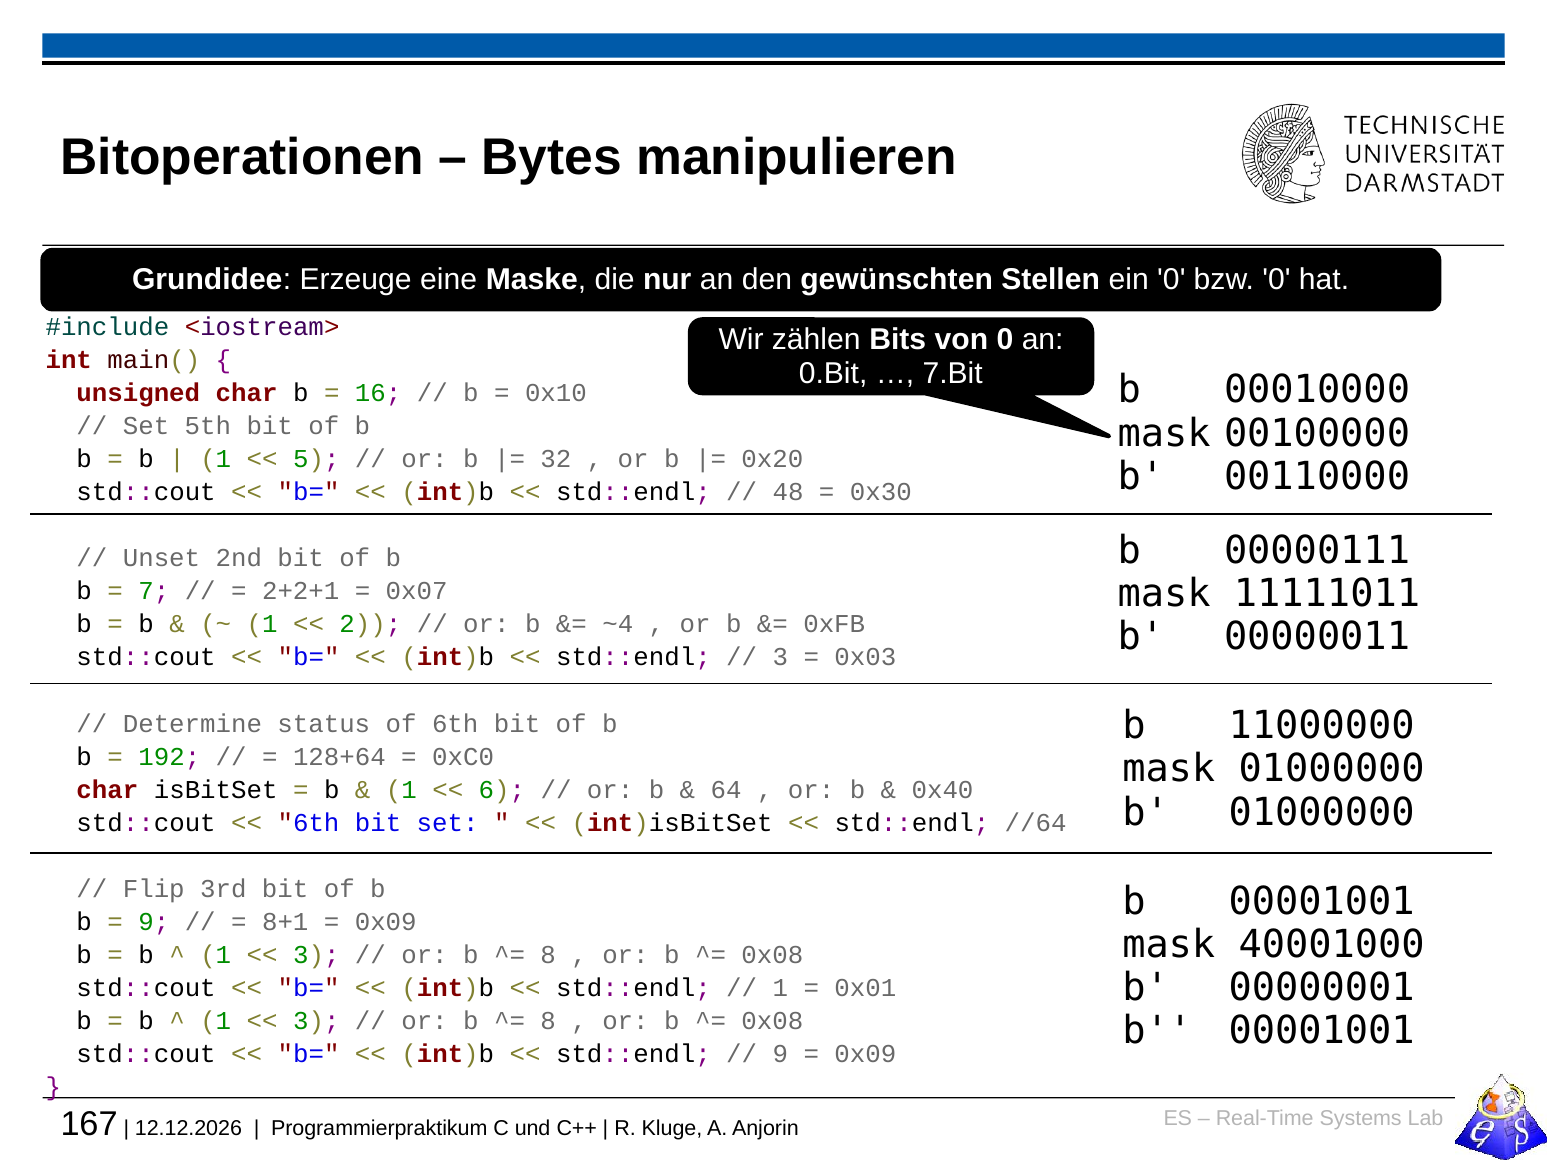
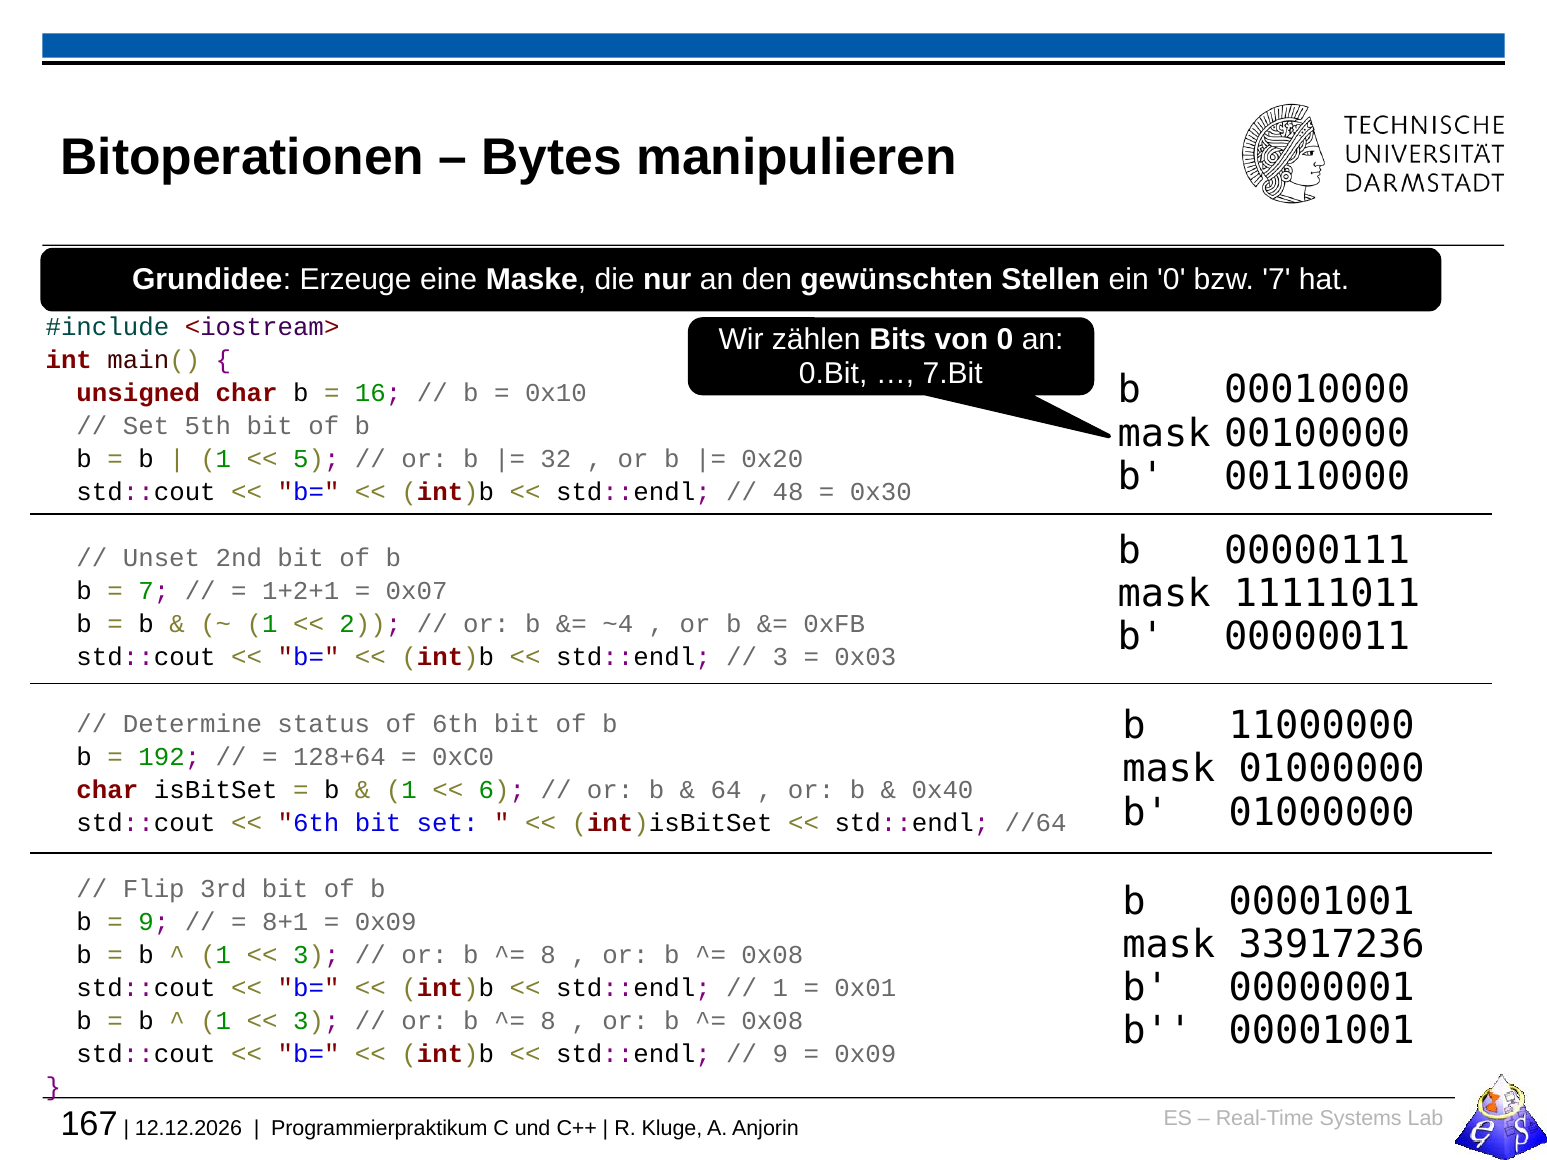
bzw 0: 0 -> 7
2+2+1: 2+2+1 -> 1+2+1
40001000: 40001000 -> 33917236
